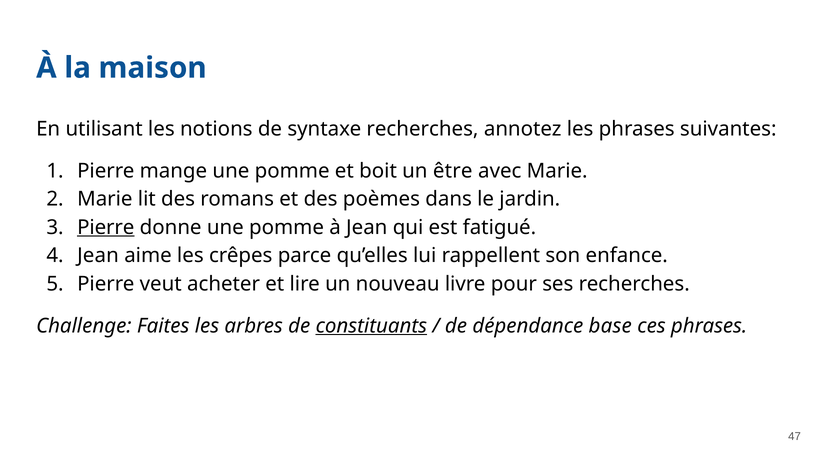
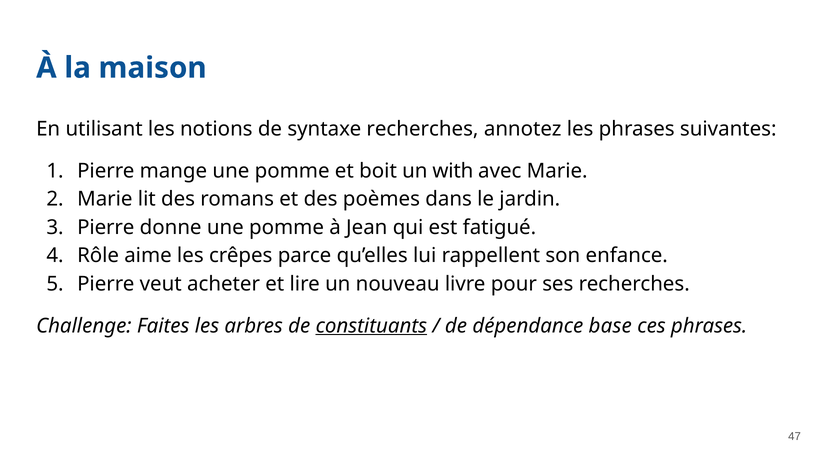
être: être -> with
Pierre at (106, 227) underline: present -> none
Jean at (98, 256): Jean -> Rôle
